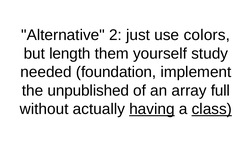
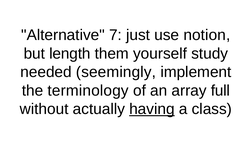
2: 2 -> 7
colors: colors -> notion
foundation: foundation -> seemingly
unpublished: unpublished -> terminology
class underline: present -> none
